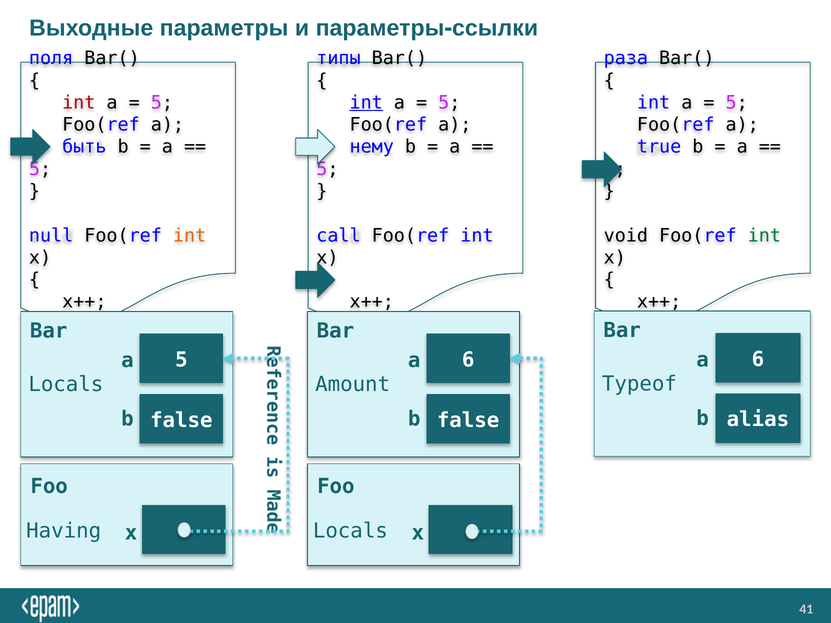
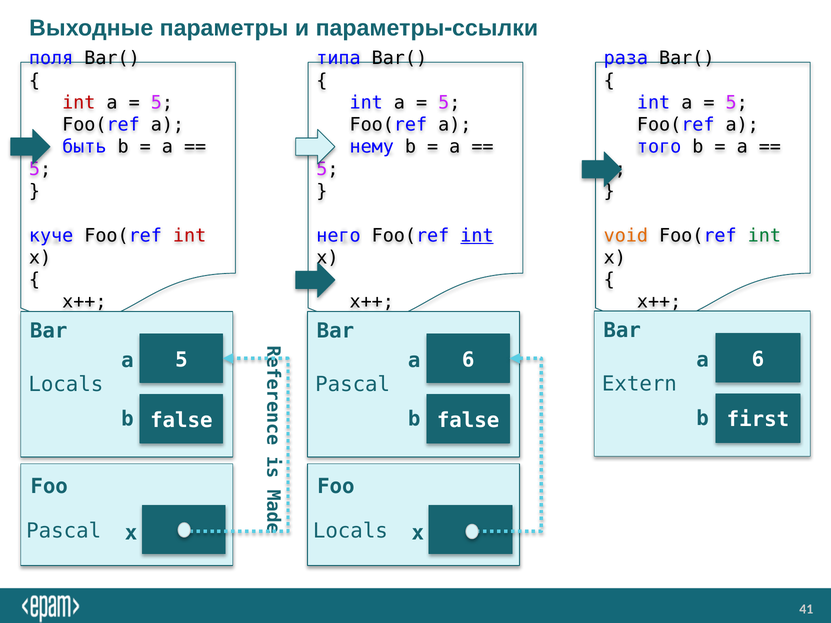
типы: типы -> типа
int at (366, 103) underline: present -> none
true: true -> того
null: null -> куче
int at (190, 236) colour: orange -> red
call: call -> него
int at (477, 236) underline: none -> present
void colour: black -> orange
Typeof: Typeof -> Extern
Amount at (353, 385): Amount -> Pascal
alias: alias -> first
Having at (64, 531): Having -> Pascal
